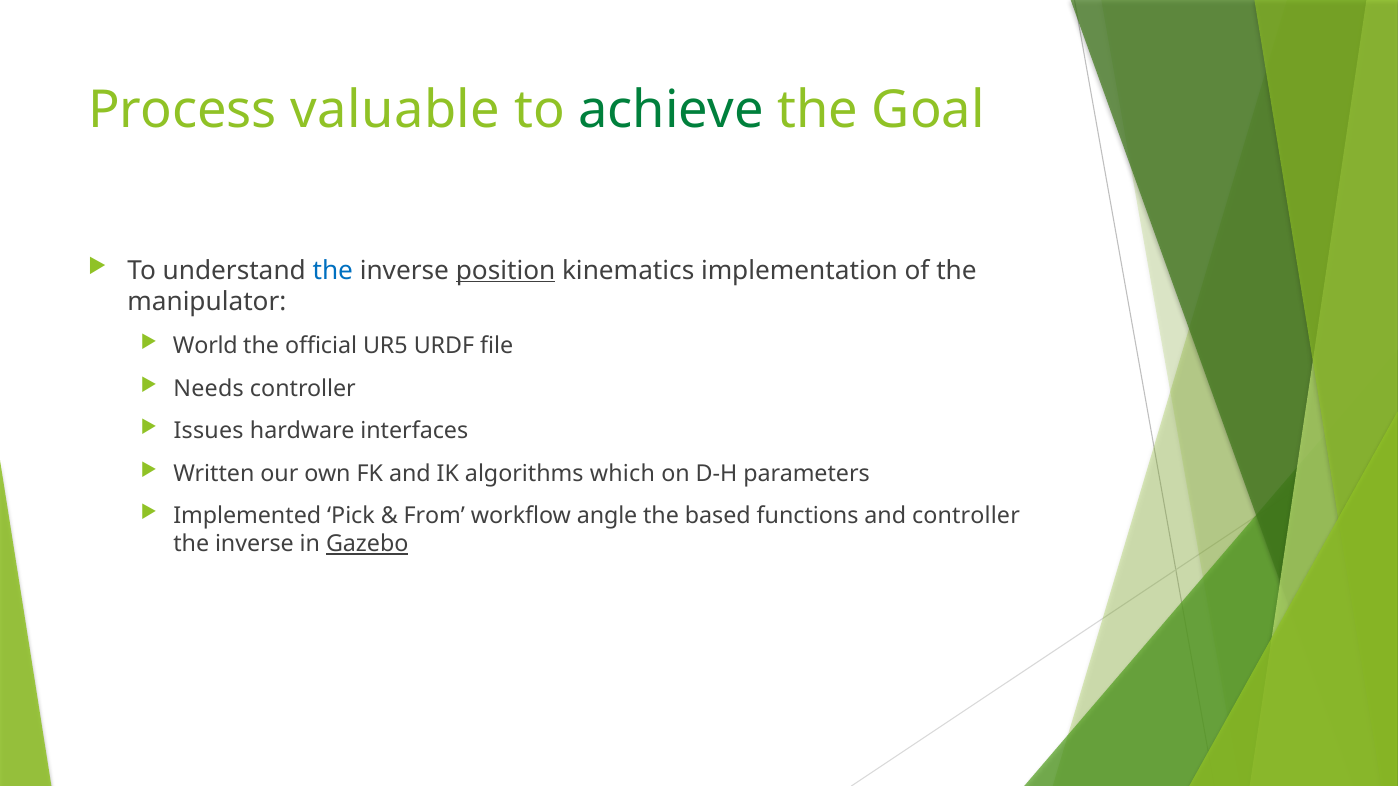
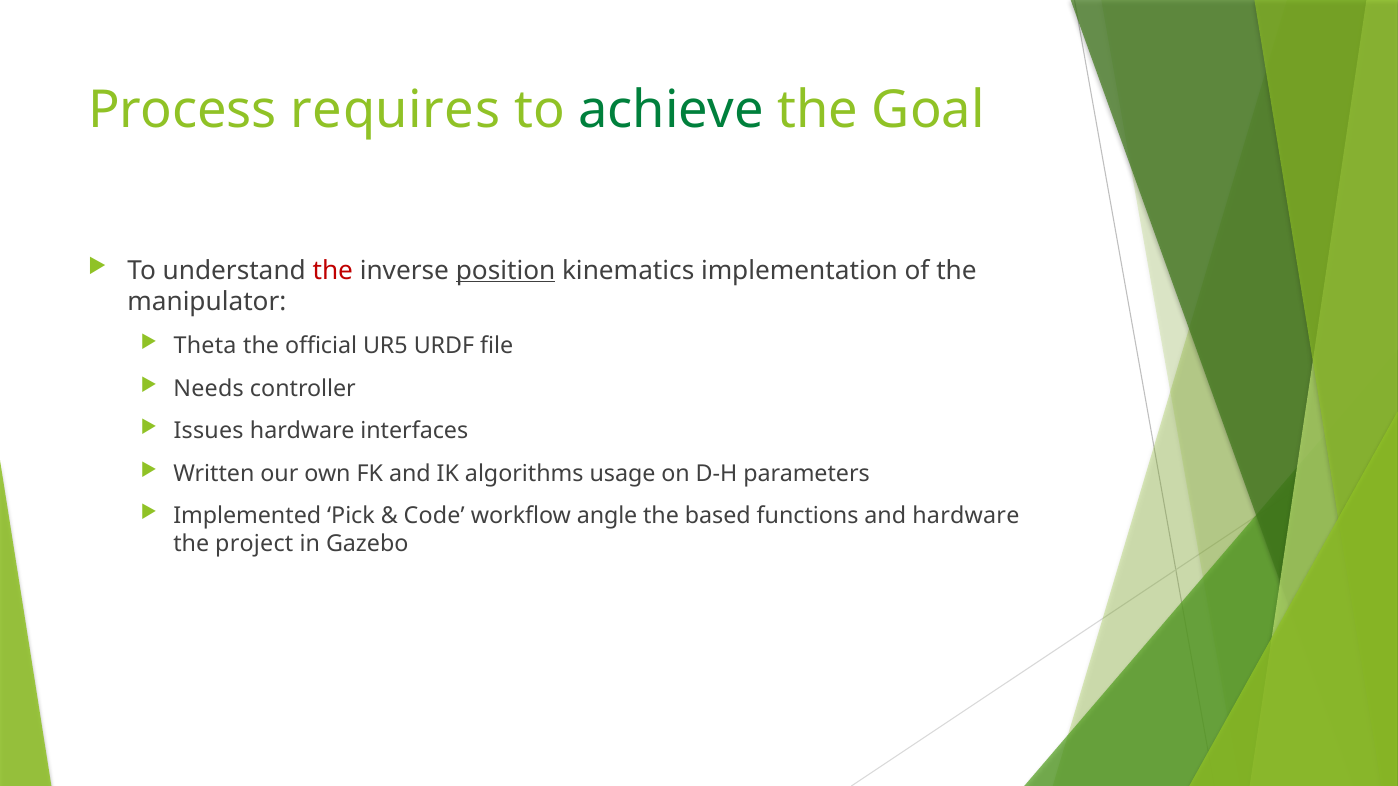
valuable: valuable -> requires
the at (333, 271) colour: blue -> red
World: World -> Theta
which: which -> usage
From: From -> Code
and controller: controller -> hardware
inverse at (254, 544): inverse -> project
Gazebo underline: present -> none
